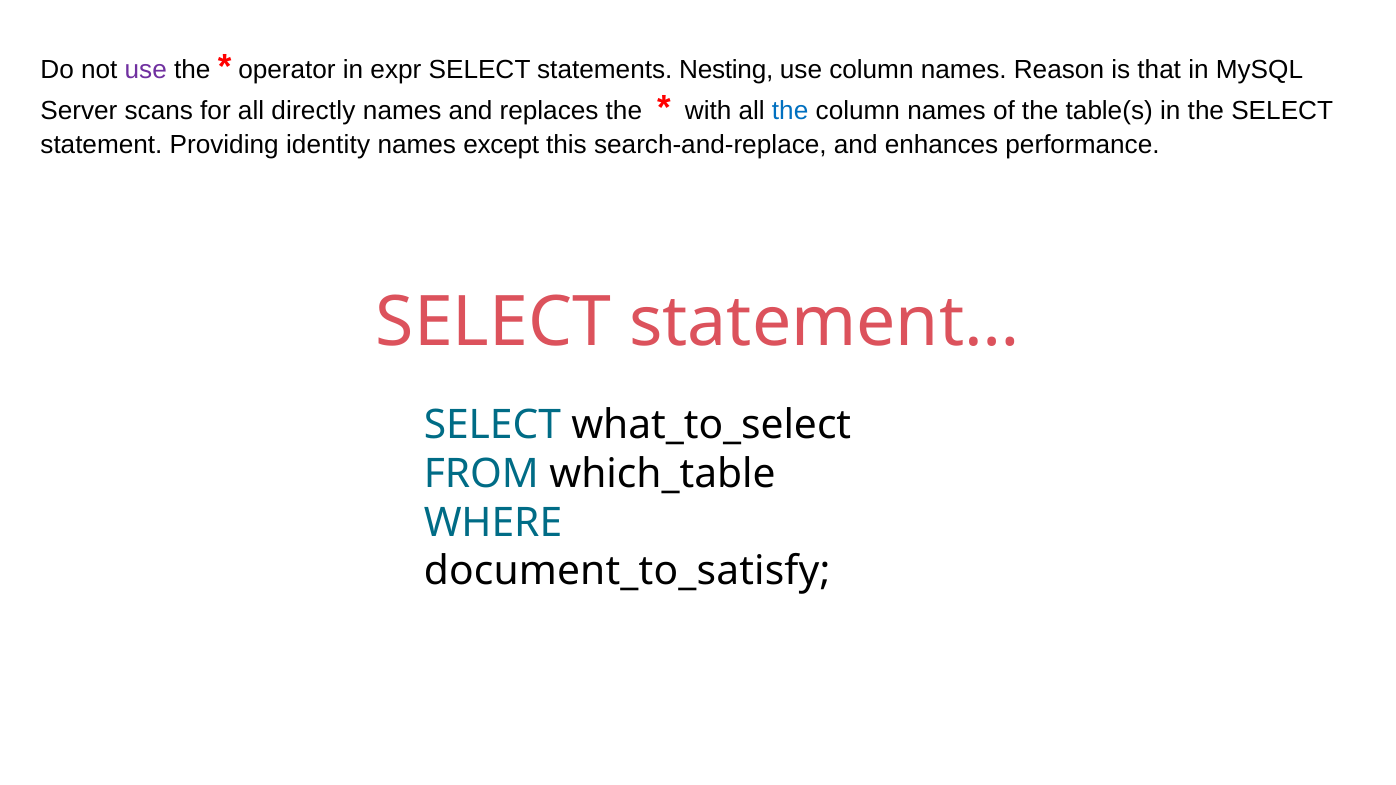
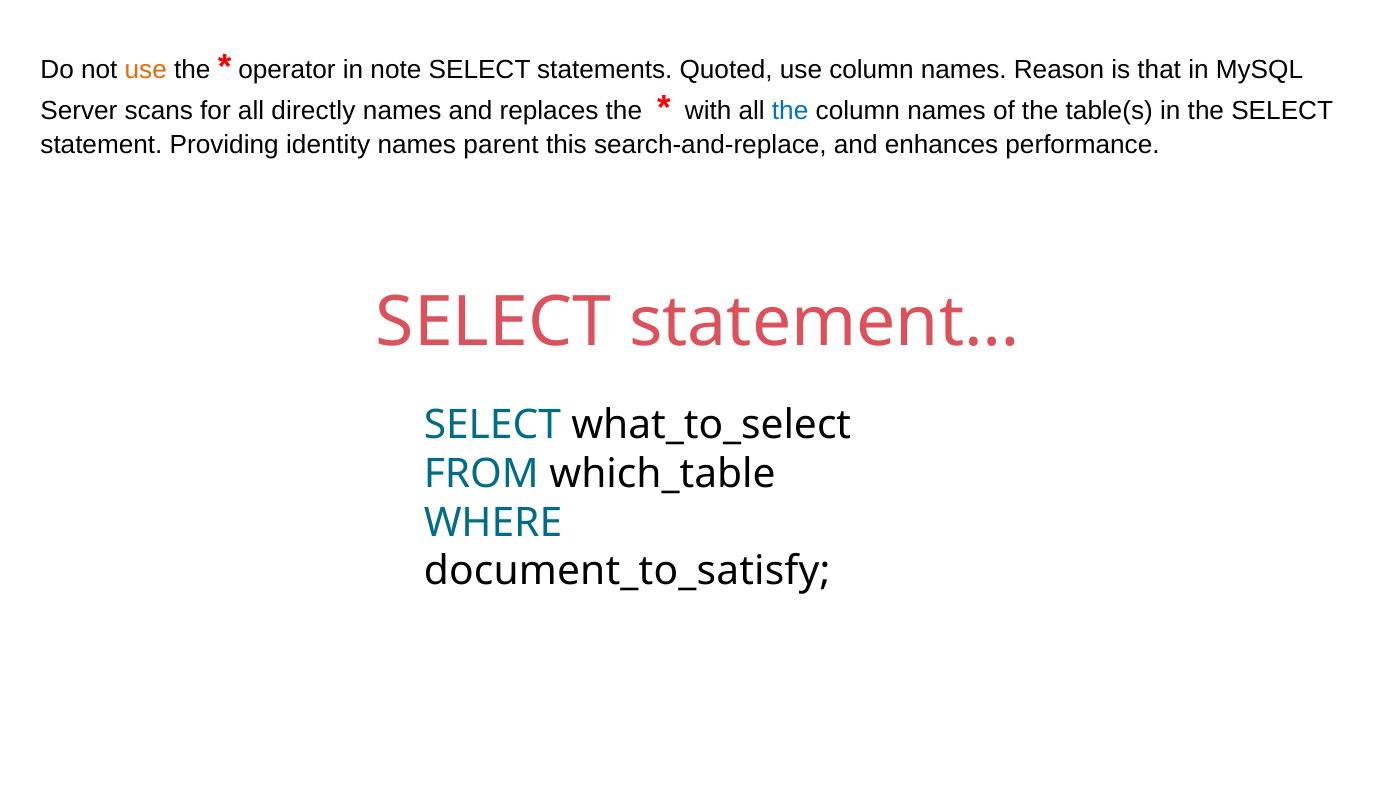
use at (146, 69) colour: purple -> orange
expr: expr -> note
Nesting: Nesting -> Quoted
except: except -> parent
